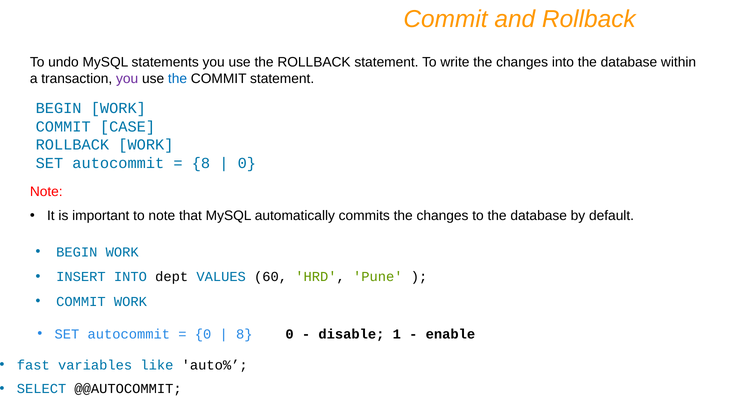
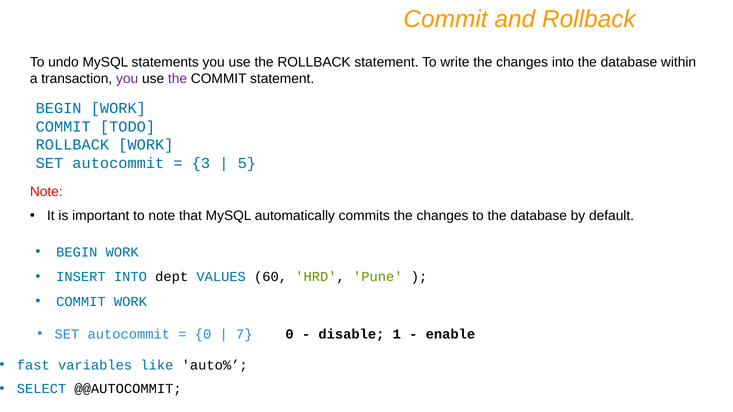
the at (178, 79) colour: blue -> purple
CASE: CASE -> TODO
8 at (201, 163): 8 -> 3
0 at (247, 163): 0 -> 5
8 at (244, 334): 8 -> 7
